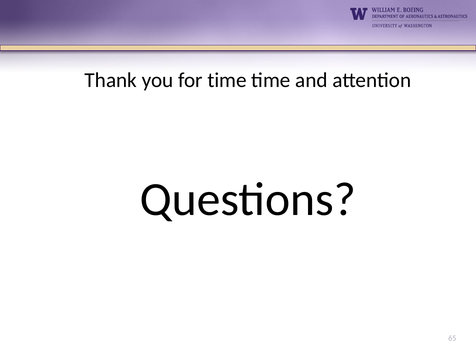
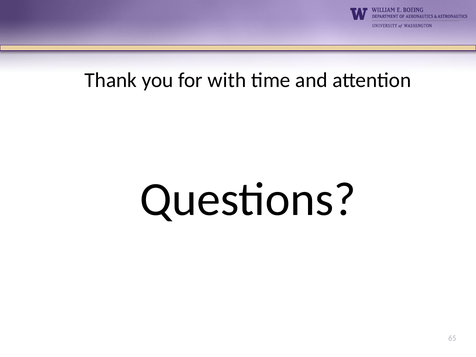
for time: time -> with
